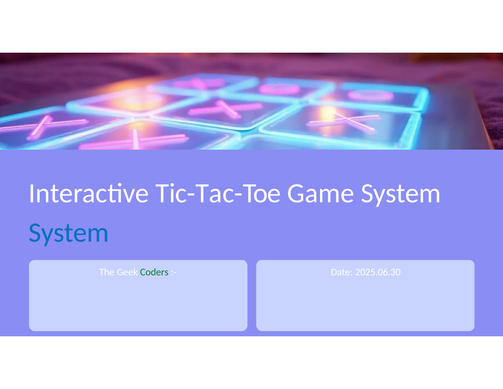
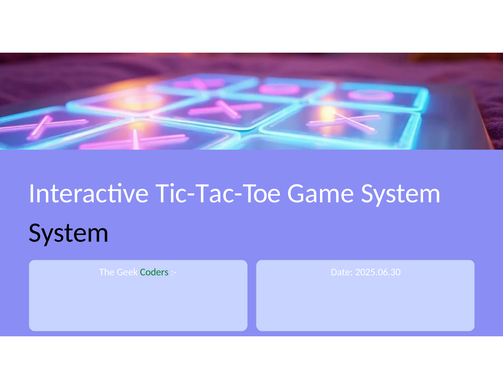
System at (69, 232) colour: blue -> black
